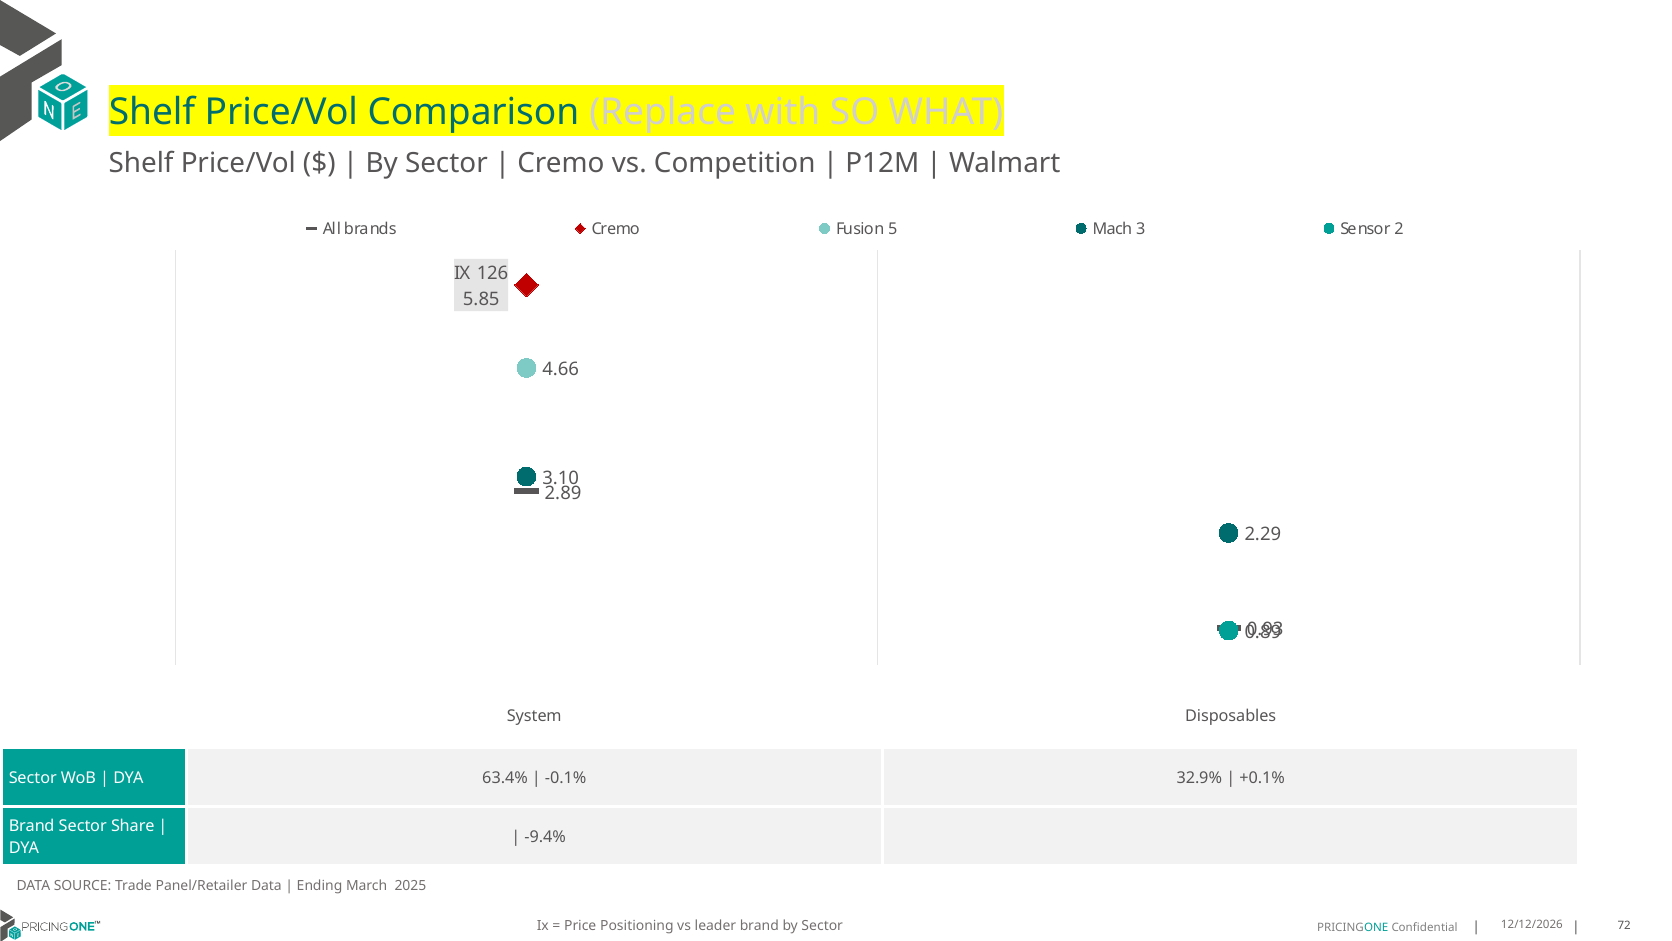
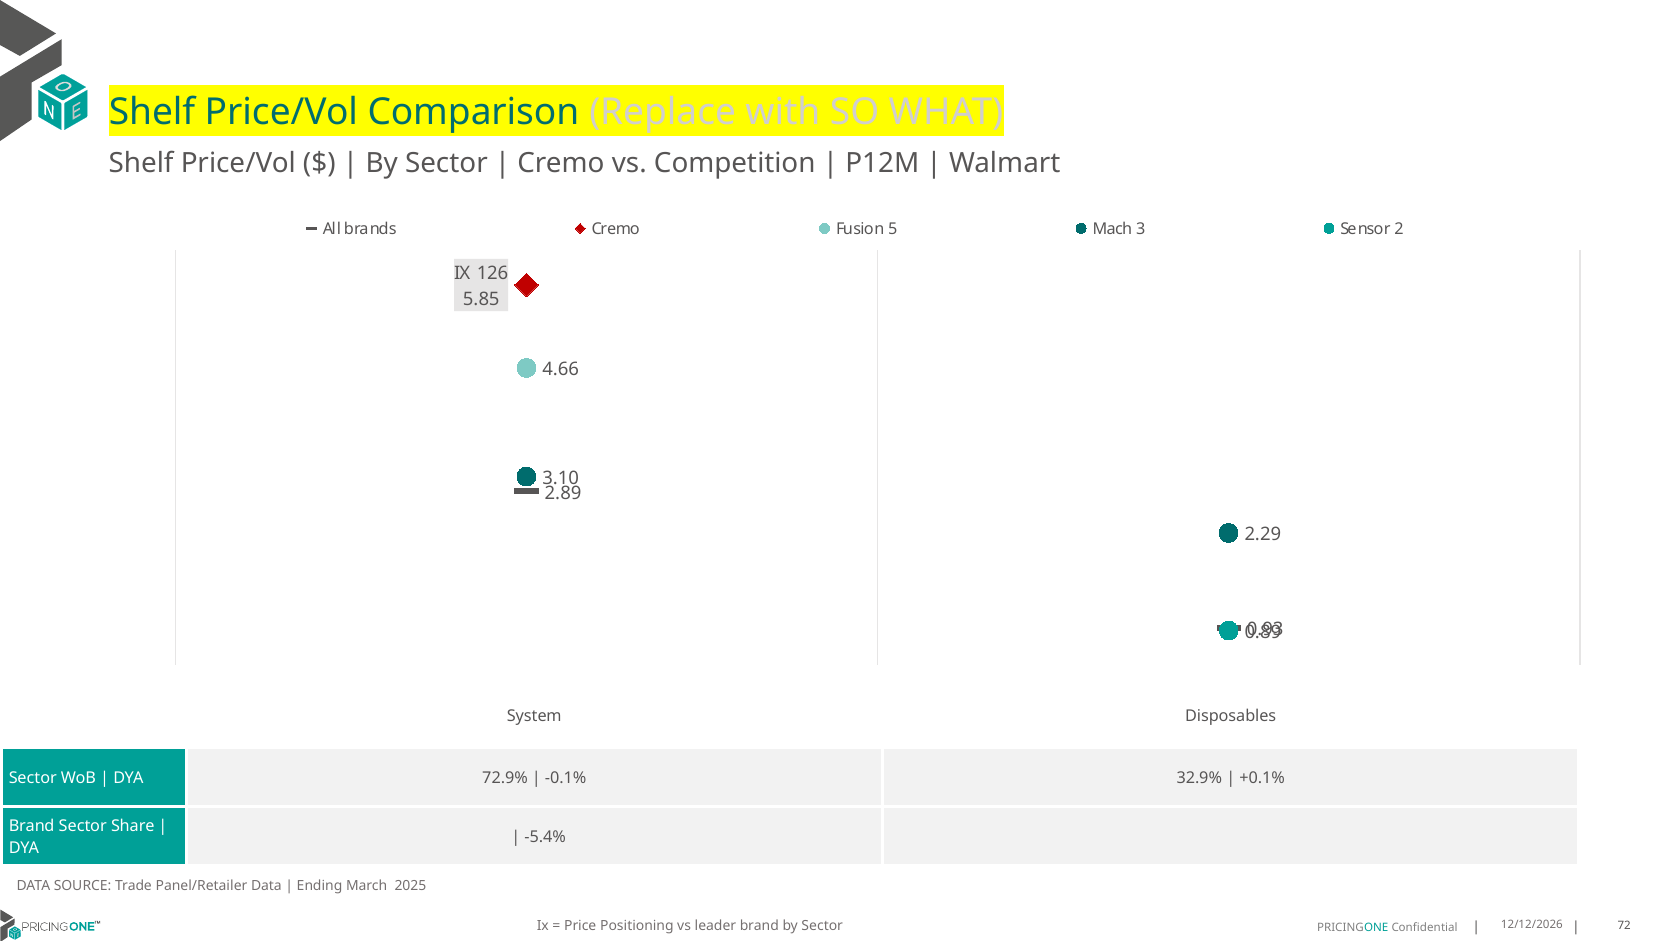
63.4%: 63.4% -> 72.9%
-9.4%: -9.4% -> -5.4%
